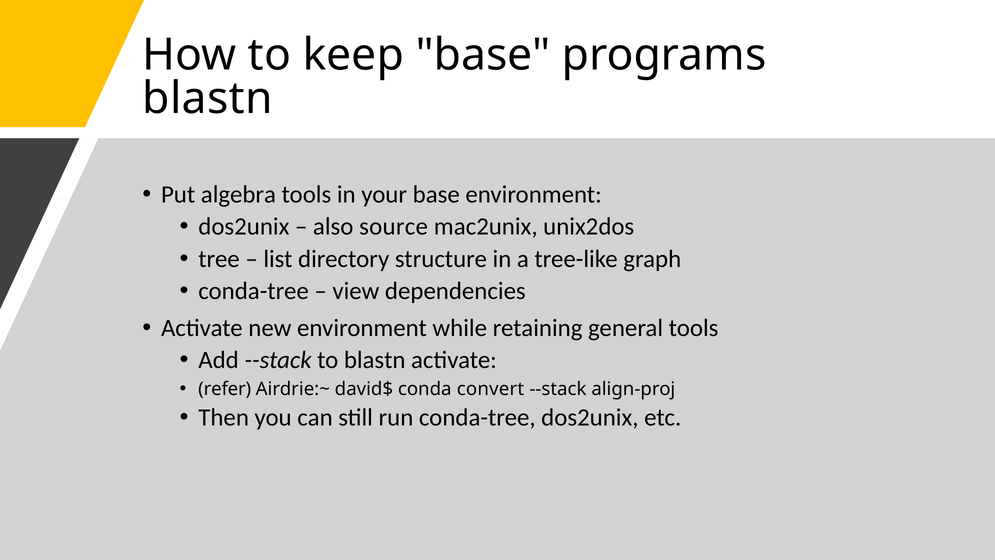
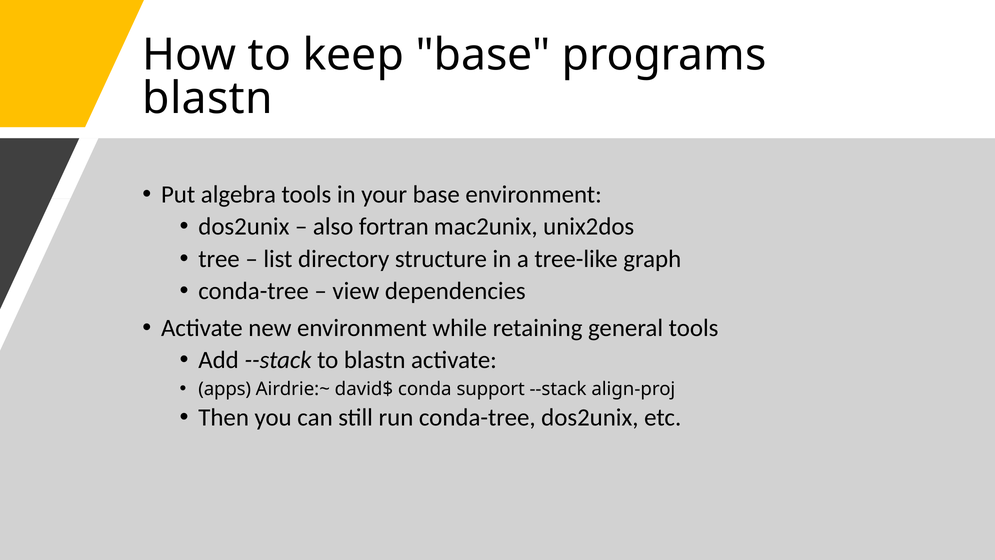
source: source -> fortran
refer: refer -> apps
convert: convert -> support
